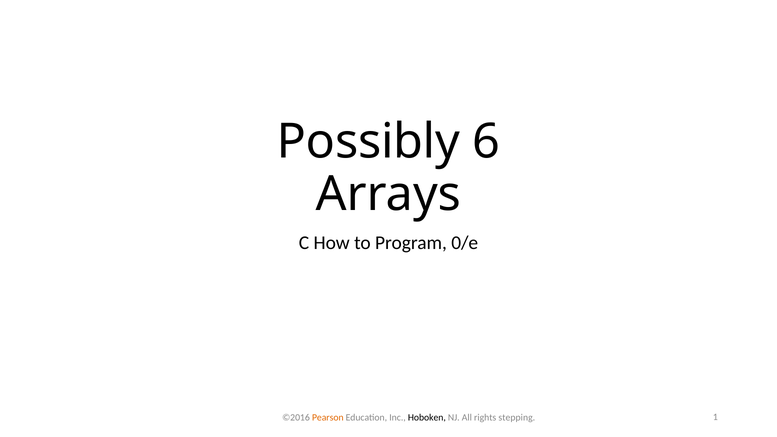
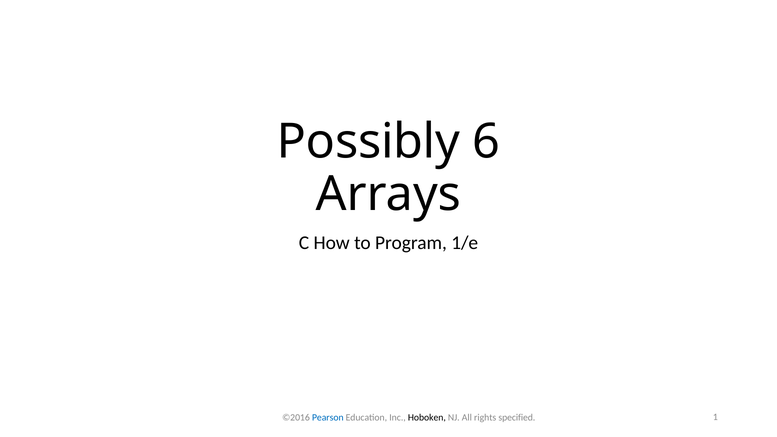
0/e: 0/e -> 1/e
Pearson colour: orange -> blue
stepping: stepping -> specified
